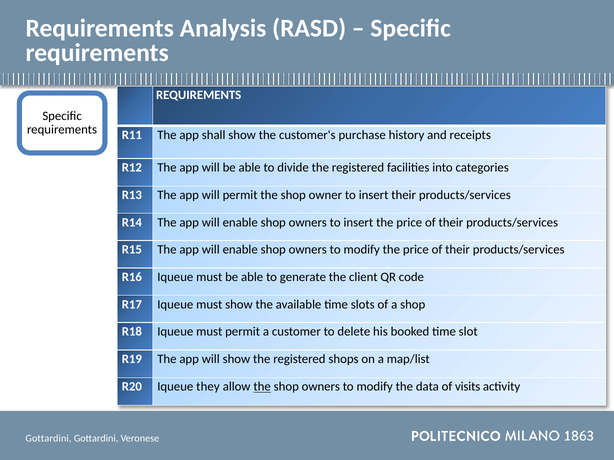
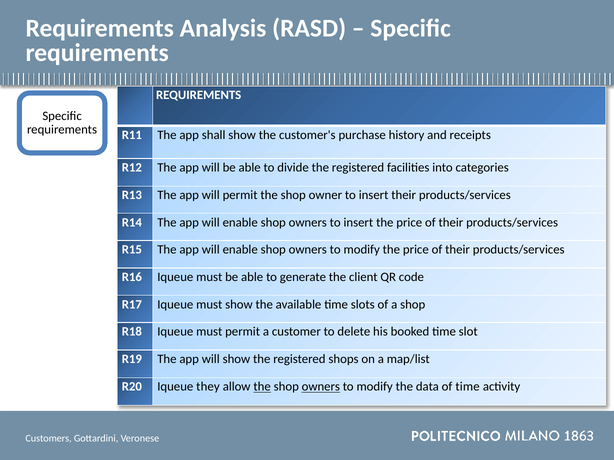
owners at (321, 387) underline: none -> present
of visits: visits -> time
Gottardini at (48, 439): Gottardini -> Customers
